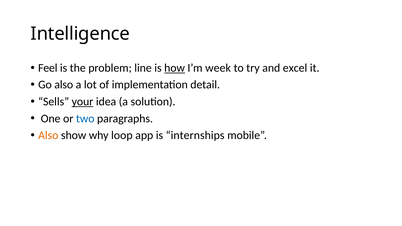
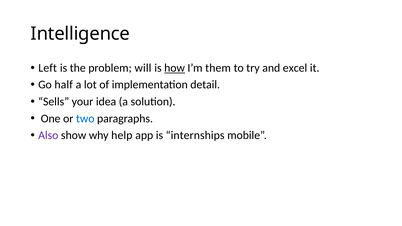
Feel: Feel -> Left
line: line -> will
week: week -> them
Go also: also -> half
your underline: present -> none
Also at (48, 135) colour: orange -> purple
loop: loop -> help
